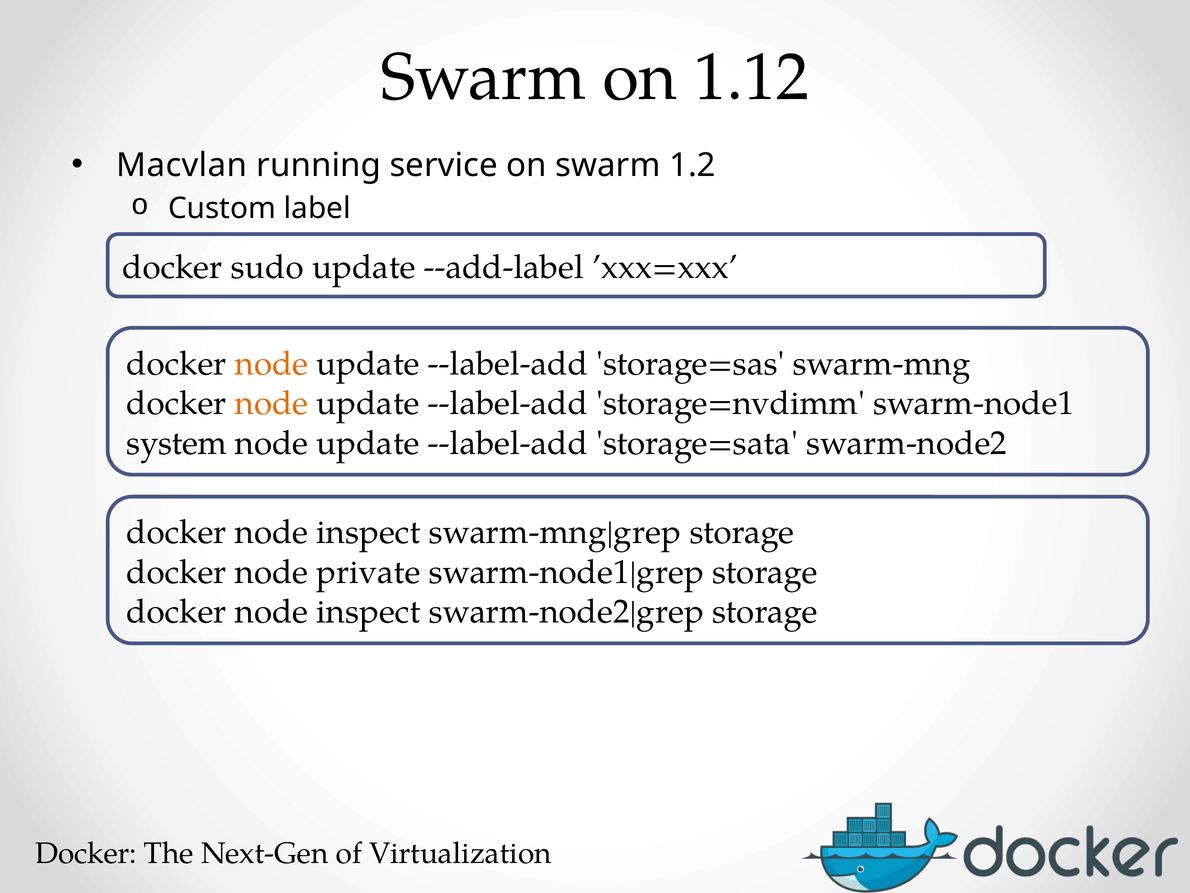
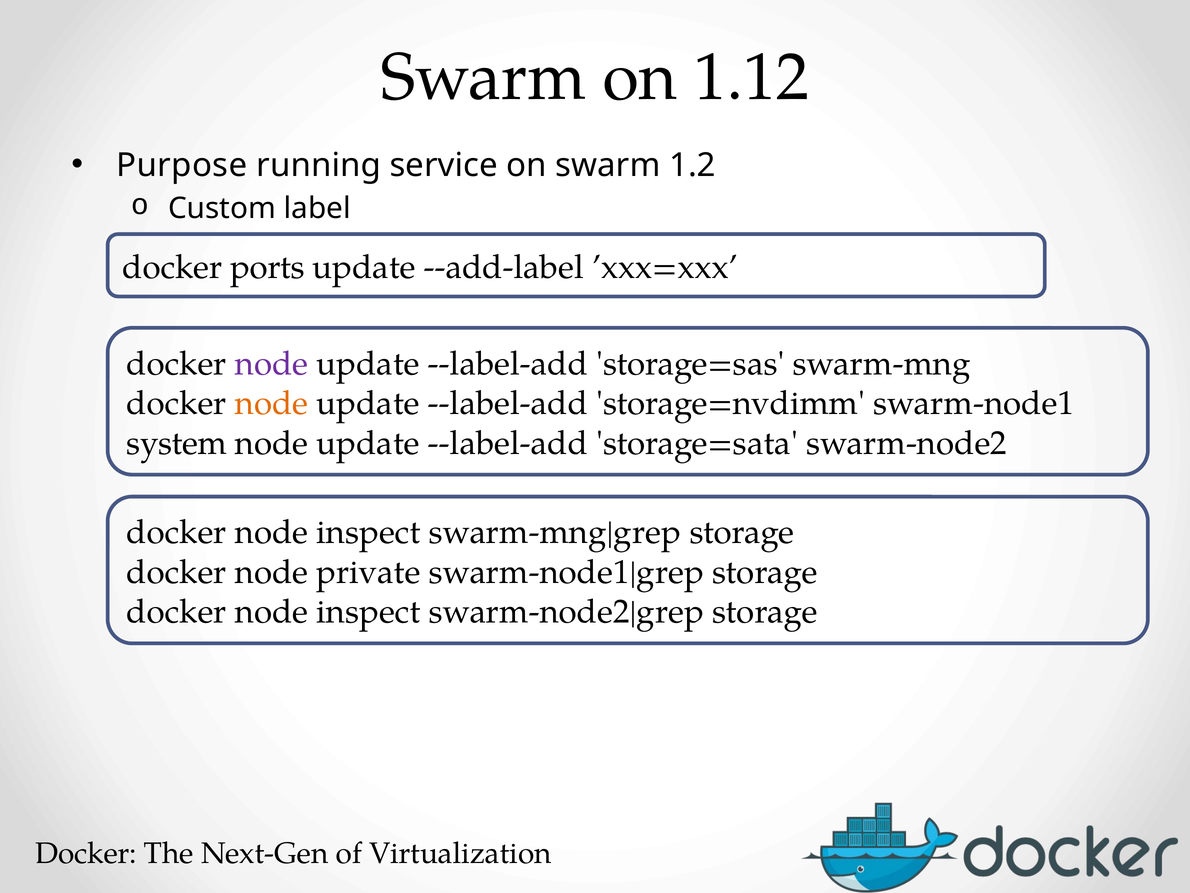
Macvlan: Macvlan -> Purpose
sudo: sudo -> ports
node at (271, 364) colour: orange -> purple
